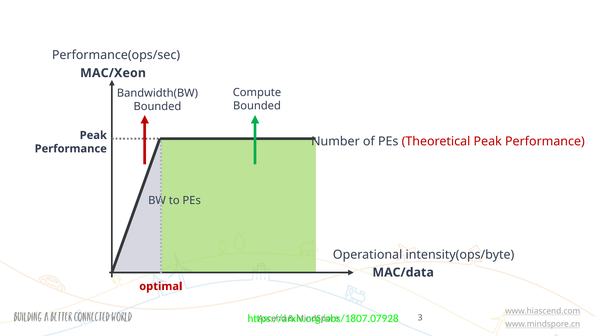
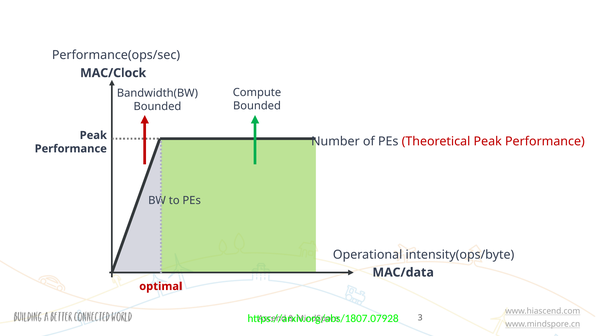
MAC/Xeon: MAC/Xeon -> MAC/Clock
